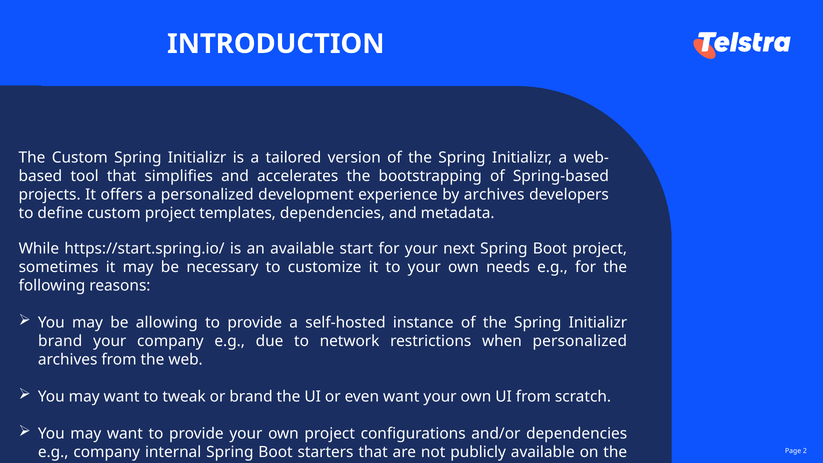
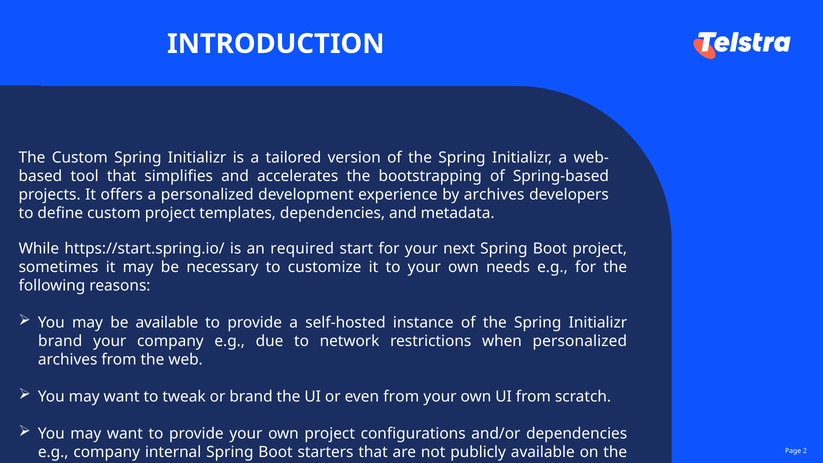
an available: available -> required
be allowing: allowing -> available
even want: want -> from
